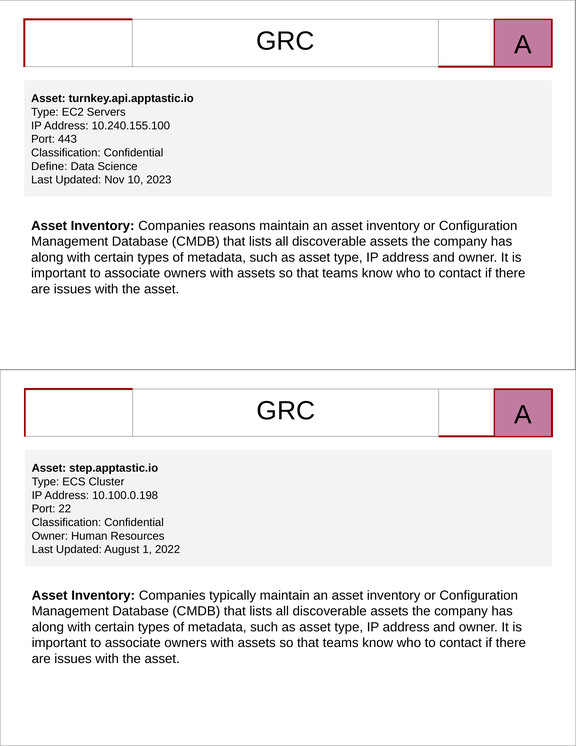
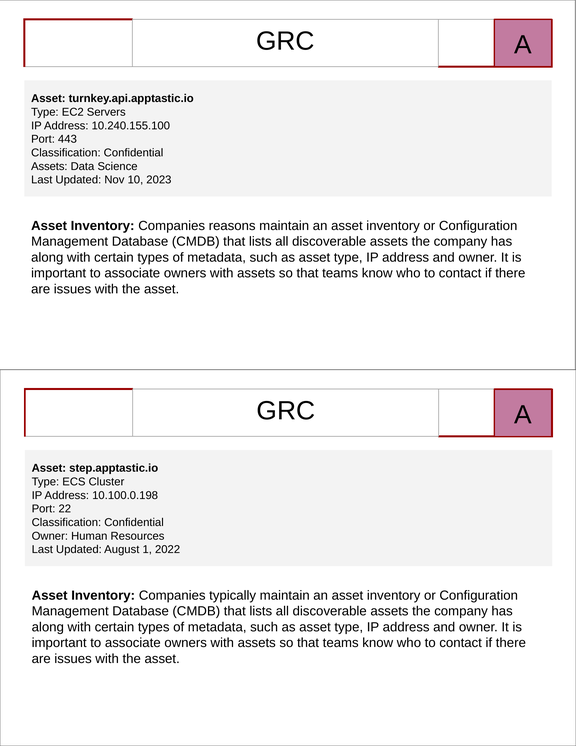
Define at (49, 166): Define -> Assets
